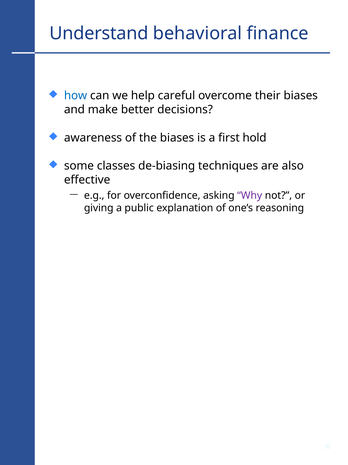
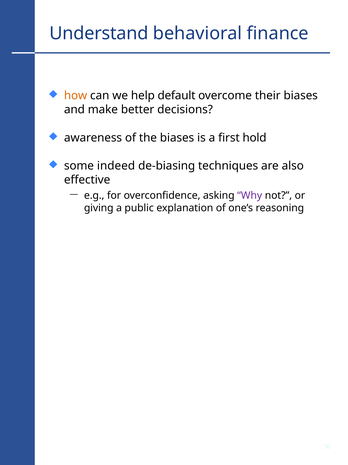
how colour: blue -> orange
careful: careful -> default
classes: classes -> indeed
